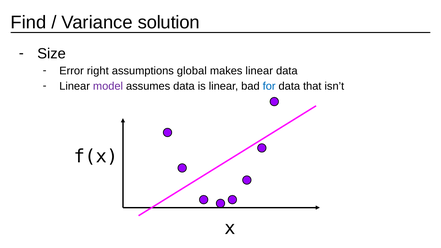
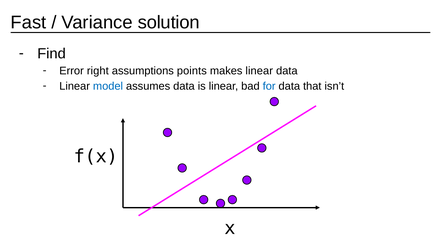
Find: Find -> Fast
Size: Size -> Find
global: global -> points
model colour: purple -> blue
